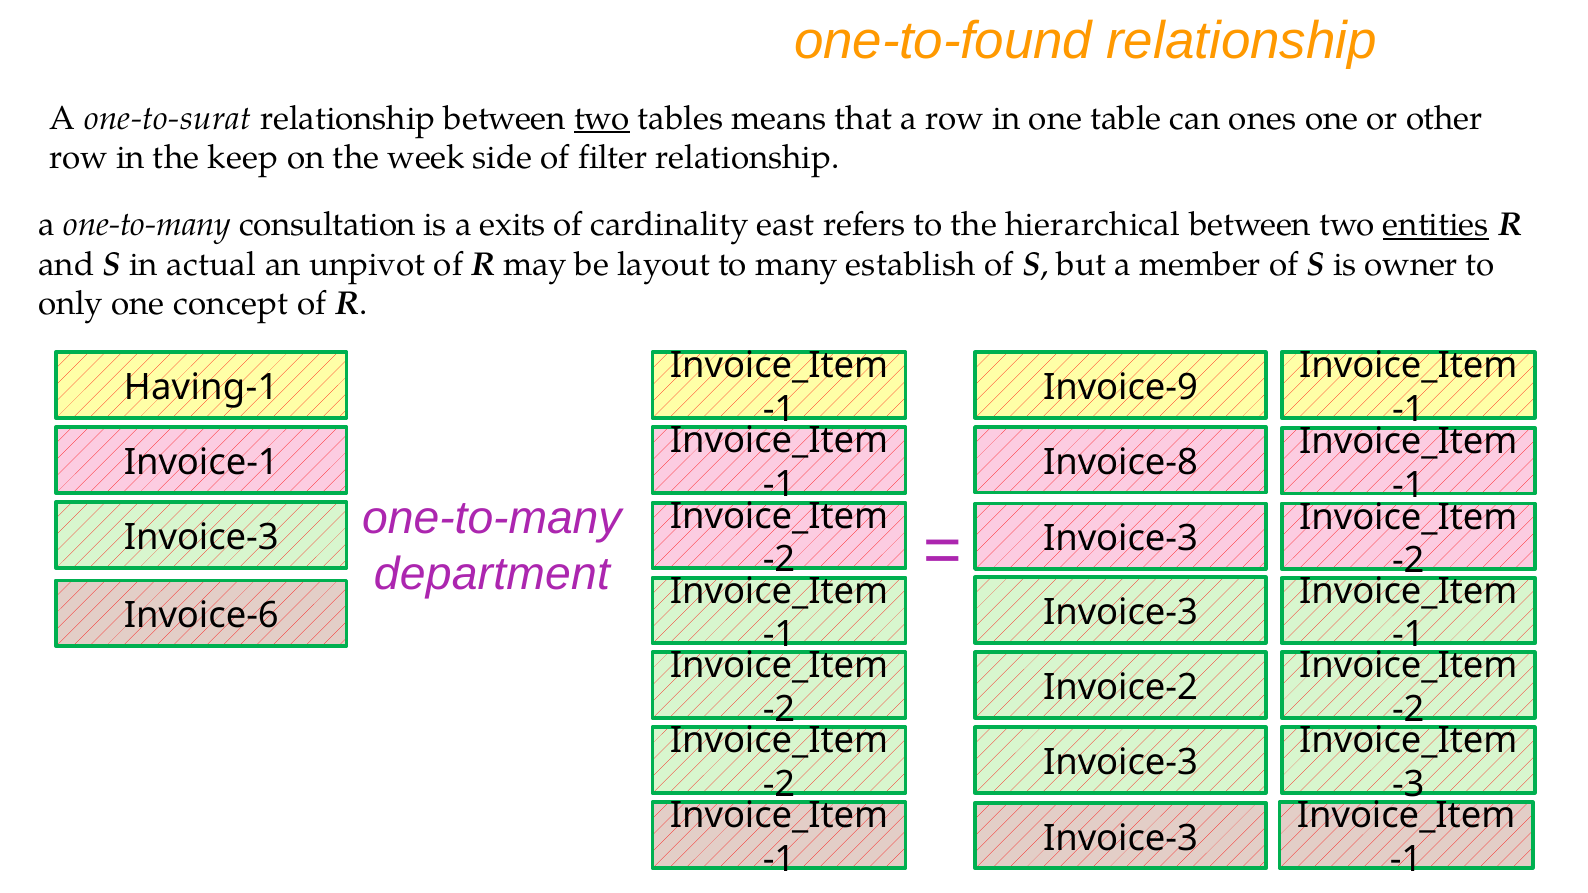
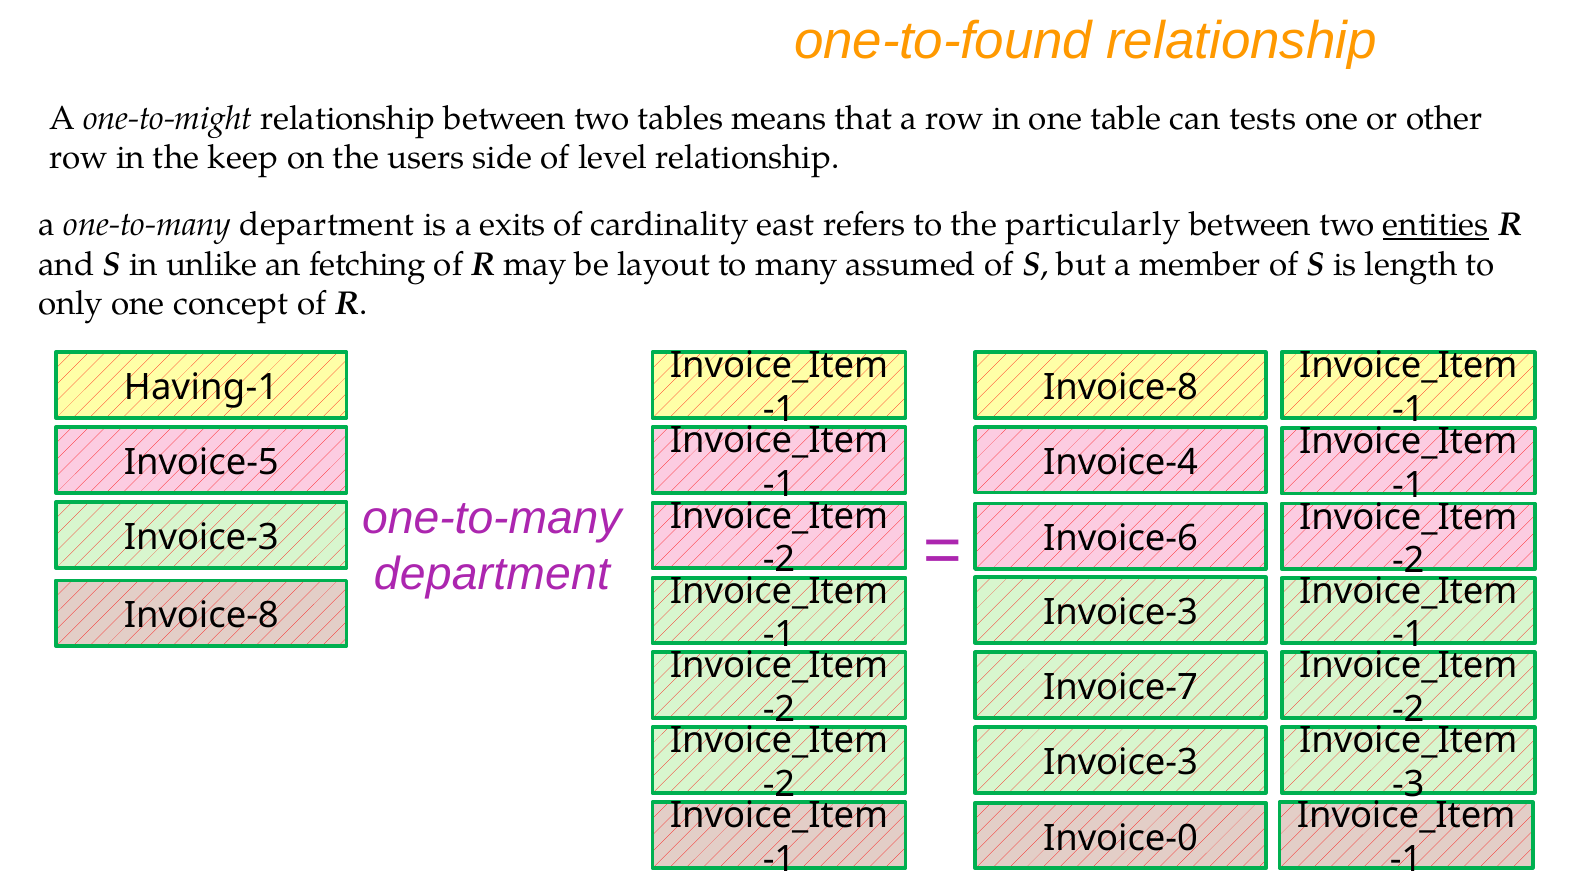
one-to-surat: one-to-surat -> one-to-might
two at (602, 118) underline: present -> none
ones: ones -> tests
week: week -> users
filter: filter -> level
a one-to-many consultation: consultation -> department
hierarchical: hierarchical -> particularly
actual: actual -> unlike
unpivot: unpivot -> fetching
establish: establish -> assumed
owner: owner -> length
Invoice-9 at (1120, 388): Invoice-9 -> Invoice-8
Invoice-8: Invoice-8 -> Invoice-4
Invoice-1: Invoice-1 -> Invoice-5
Invoice-3 at (1120, 539): Invoice-3 -> Invoice-6
Invoice-6 at (201, 616): Invoice-6 -> Invoice-8
Invoice-2: Invoice-2 -> Invoice-7
Invoice-3 at (1120, 838): Invoice-3 -> Invoice-0
